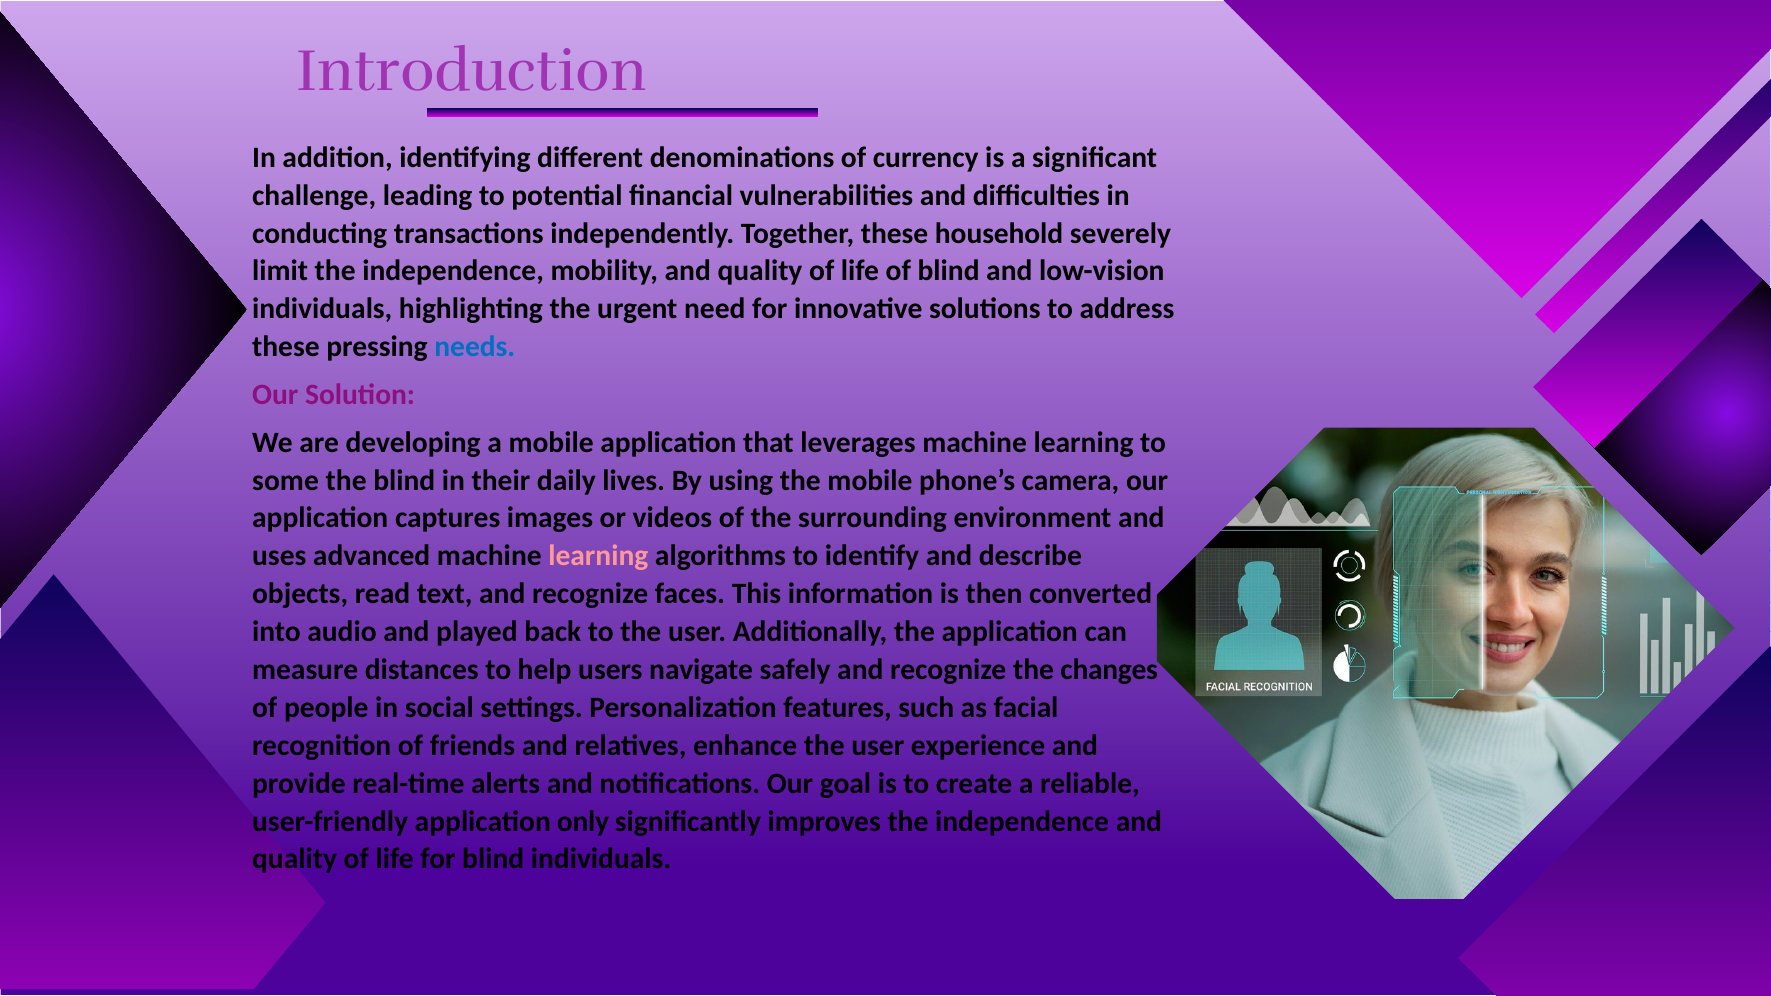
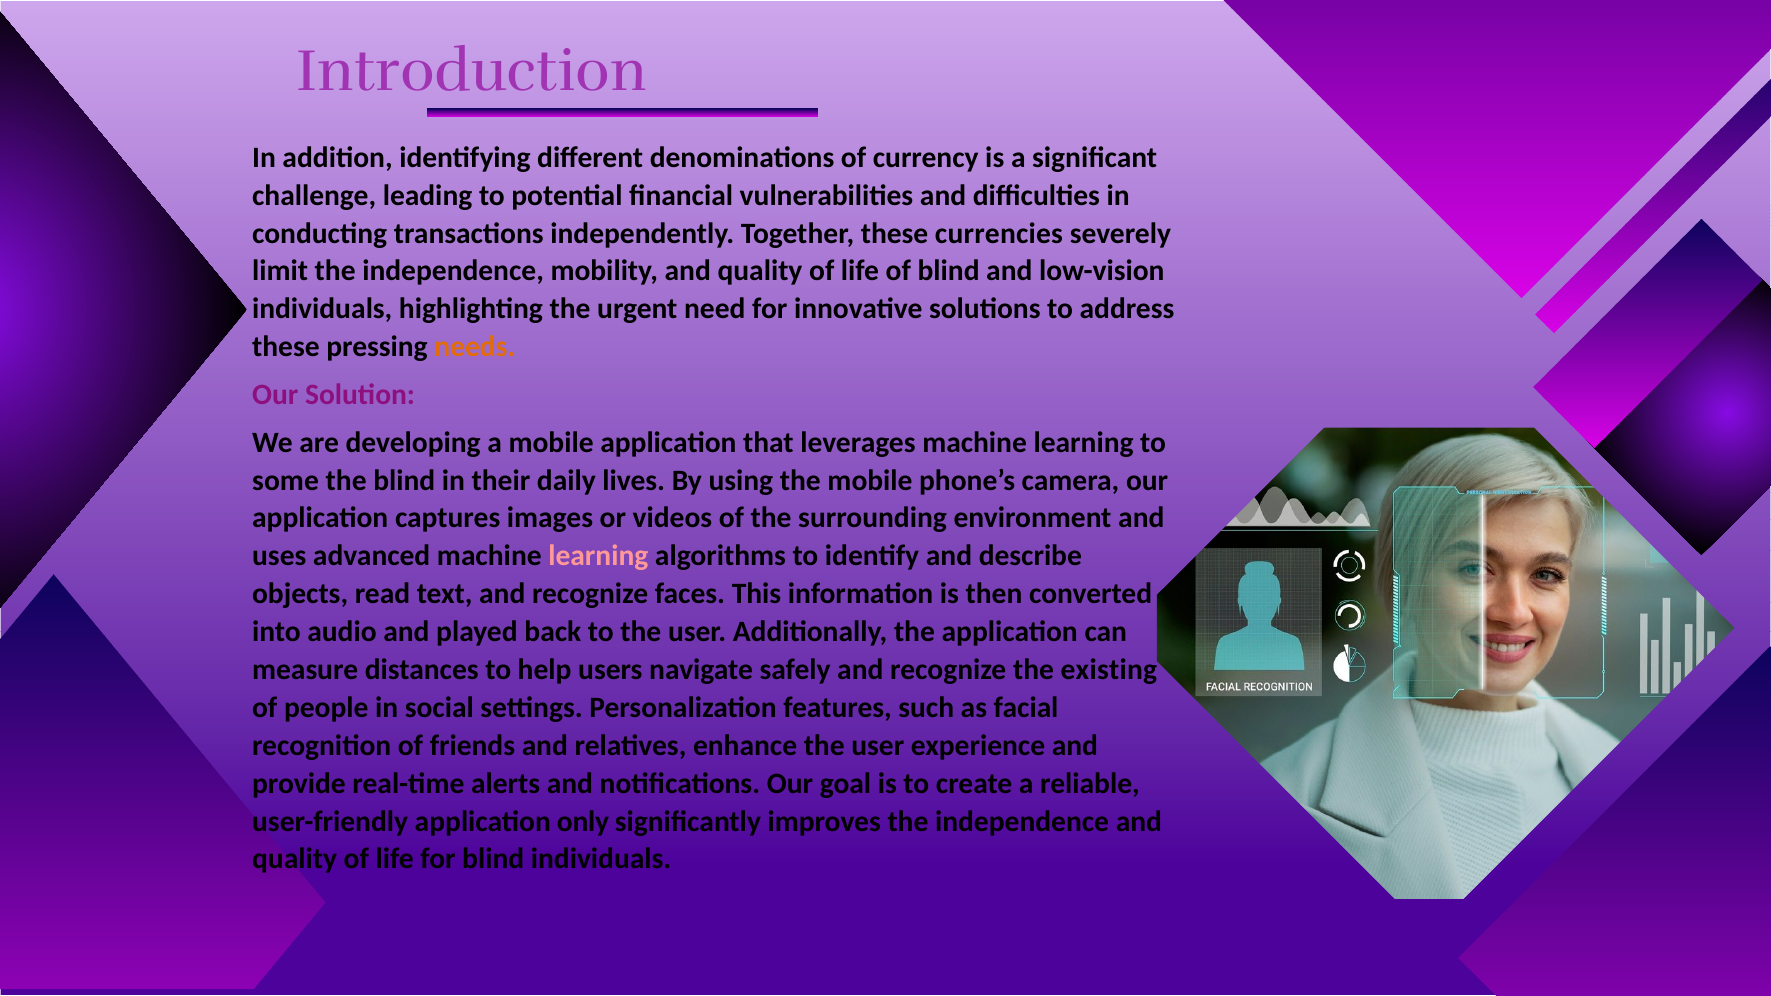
household: household -> currencies
needs colour: blue -> orange
changes: changes -> existing
